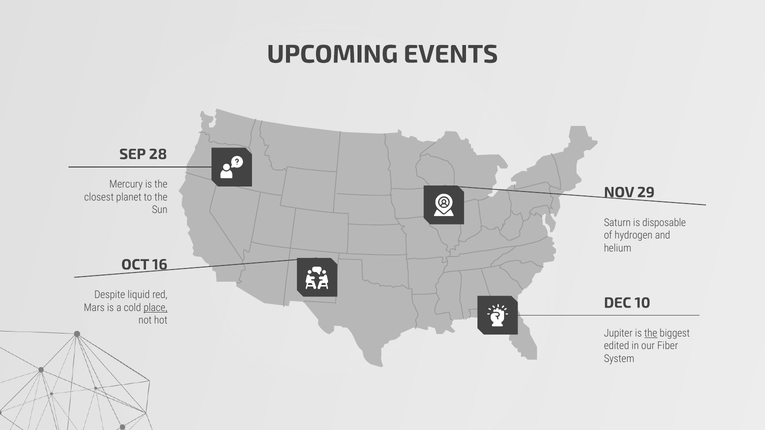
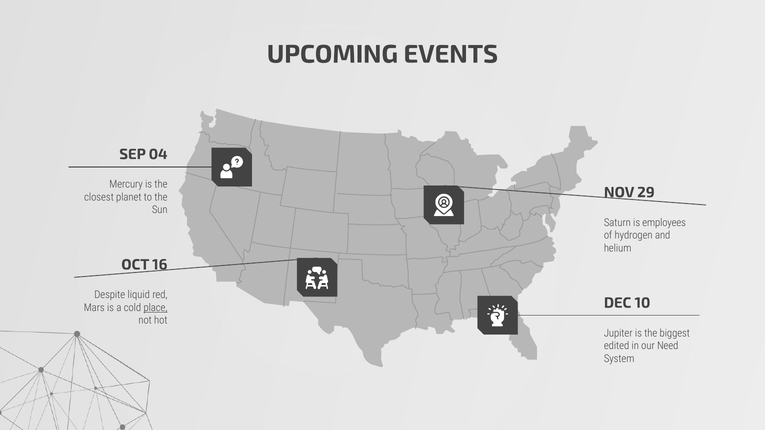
28: 28 -> 04
disposable: disposable -> employees
the at (651, 333) underline: present -> none
Fiber: Fiber -> Need
